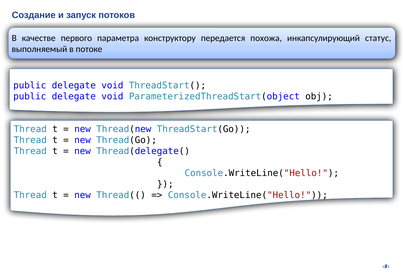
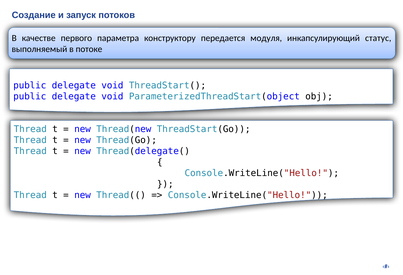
похожа: похожа -> модуля
